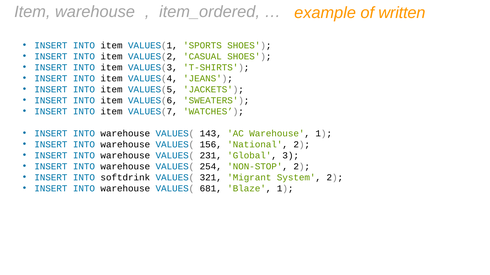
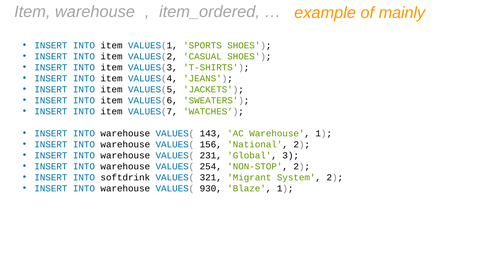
written: written -> mainly
681: 681 -> 930
